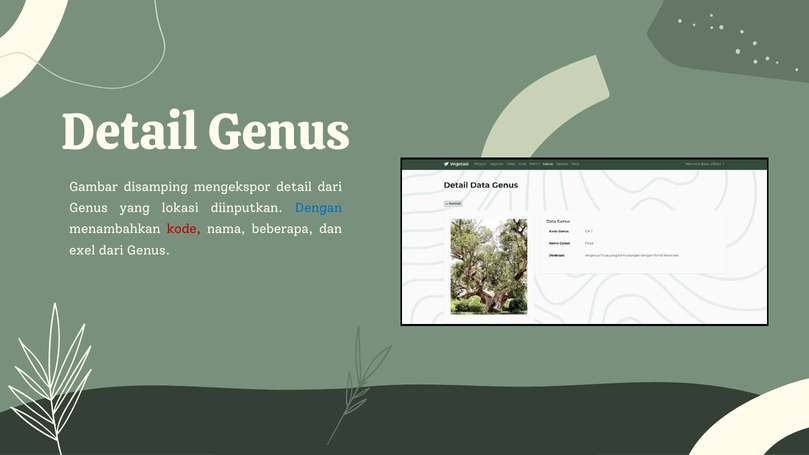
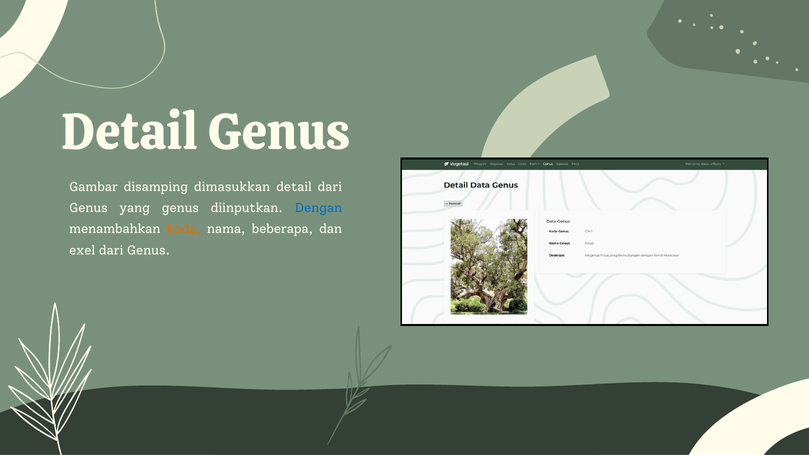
mengekspor: mengekspor -> dimasukkan
yang lokasi: lokasi -> genus
kode colour: red -> orange
